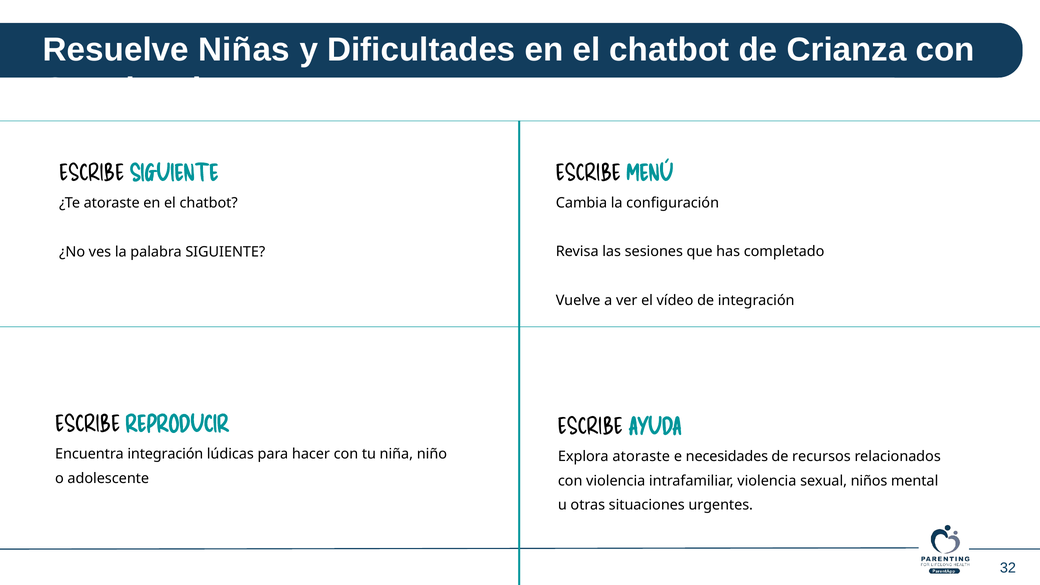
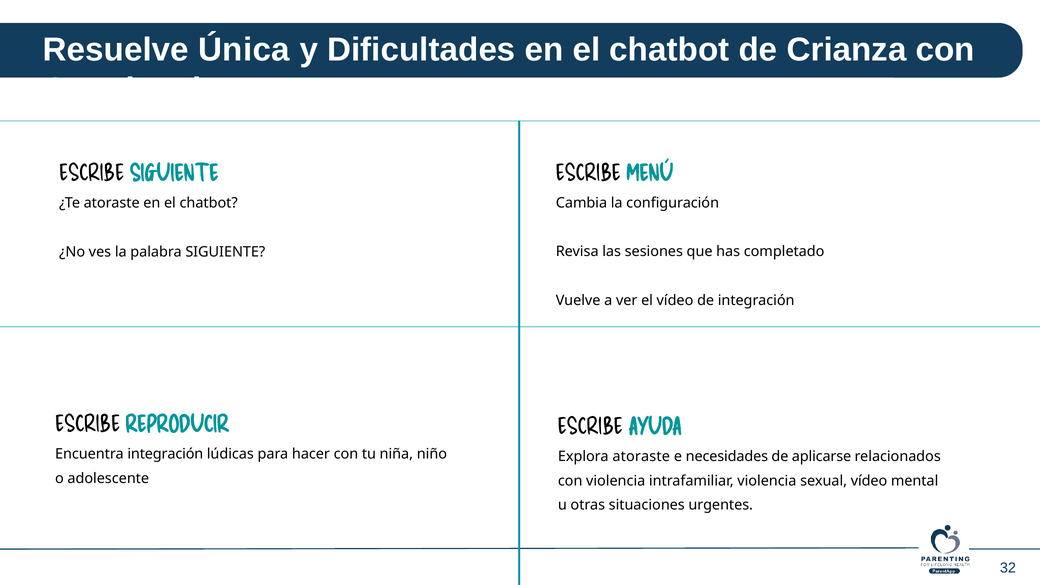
Niñas: Niñas -> Única
recursos: recursos -> aplicarse
sexual niños: niños -> vídeo
